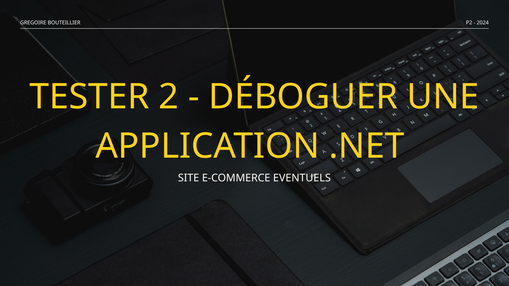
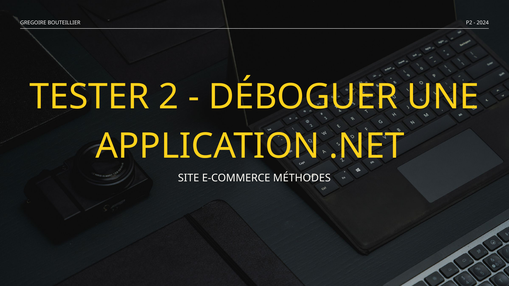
EVENTUELS: EVENTUELS -> MÉTHODES
